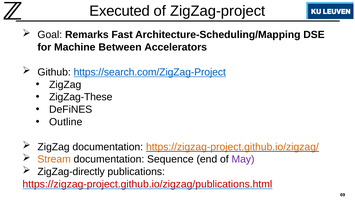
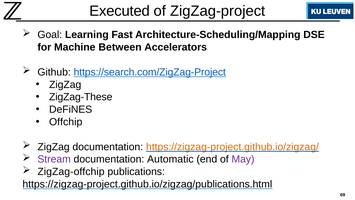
Remarks: Remarks -> Learning
Outline: Outline -> Offchip
Stream colour: orange -> purple
Sequence: Sequence -> Automatic
ZigZag-directly: ZigZag-directly -> ZigZag-offchip
https://zigzag-project.github.io/zigzag/publications.html colour: red -> black
